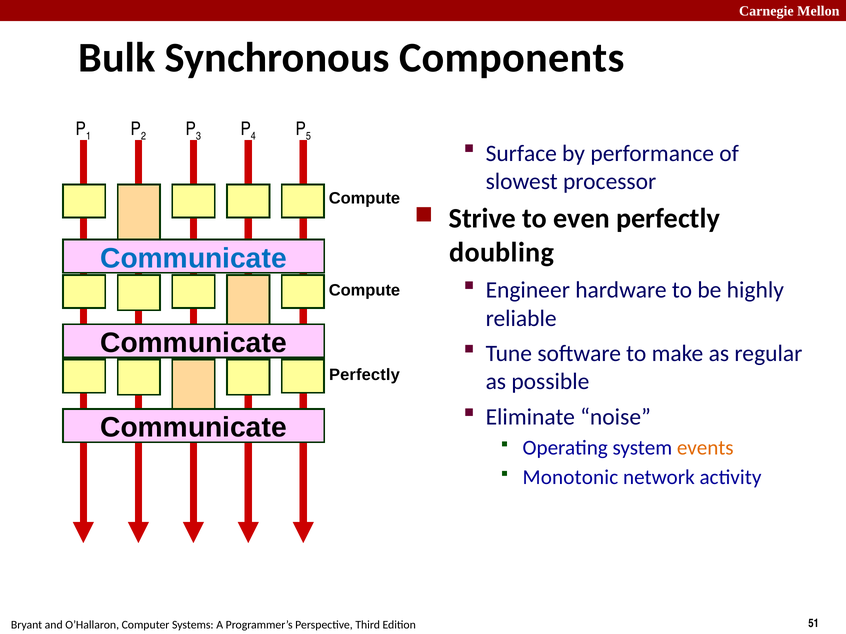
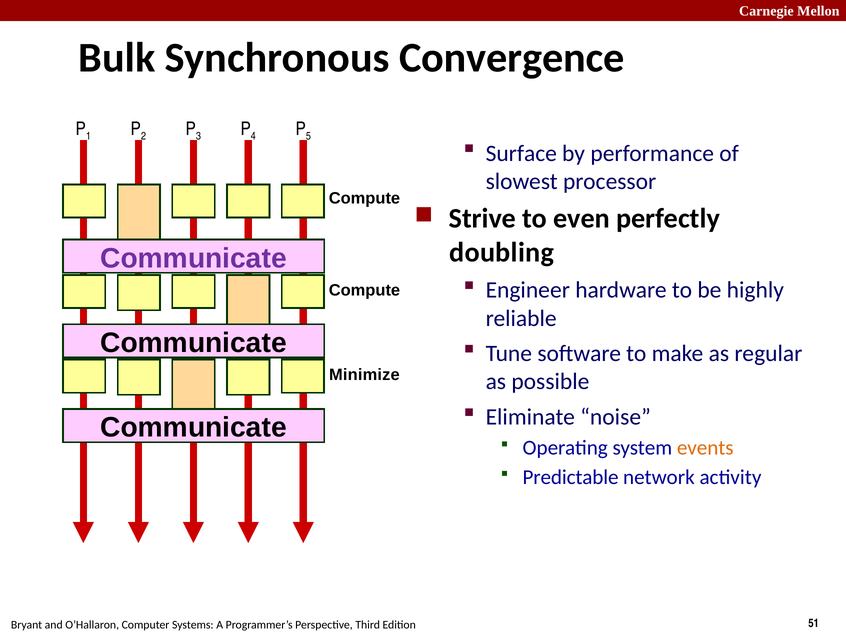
Components: Components -> Convergence
Communicate at (194, 258) colour: blue -> purple
Perfectly at (364, 375): Perfectly -> Minimize
Monotonic: Monotonic -> Predictable
